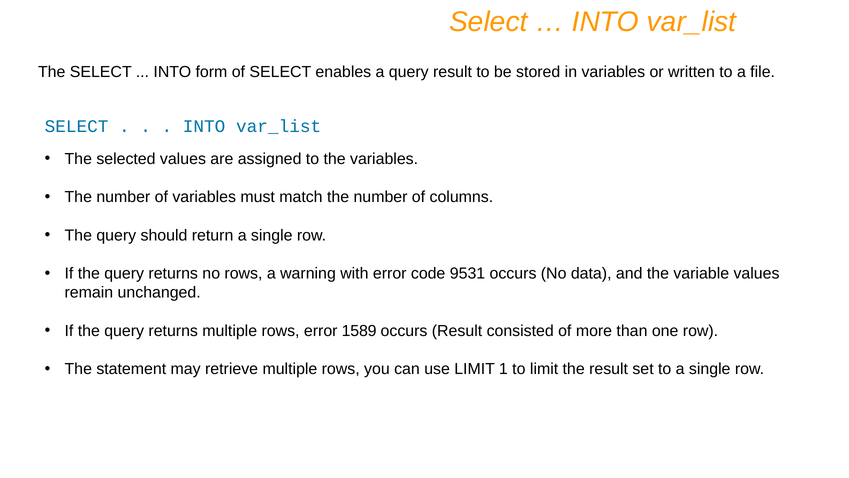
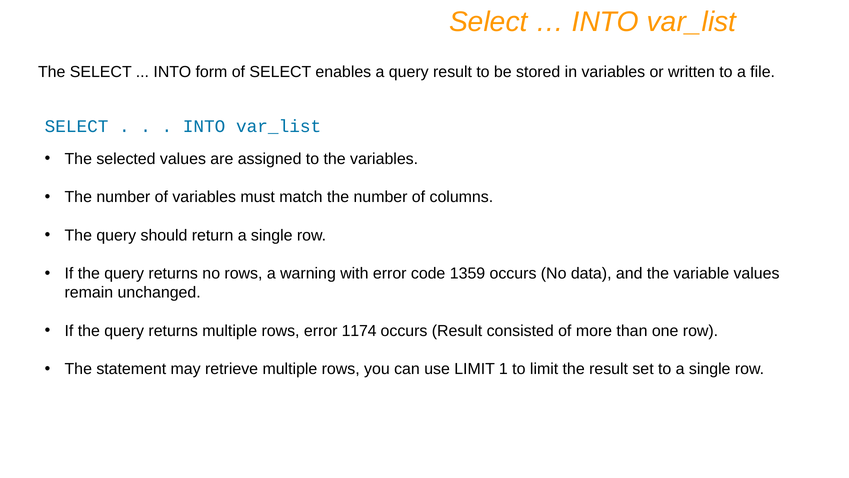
9531: 9531 -> 1359
1589: 1589 -> 1174
